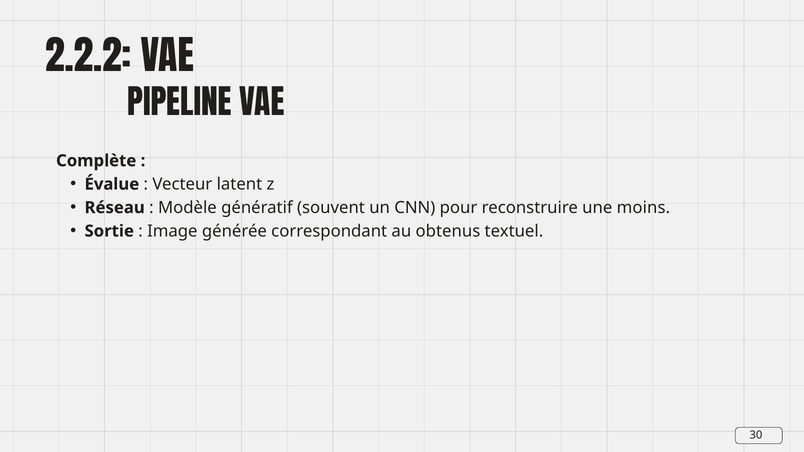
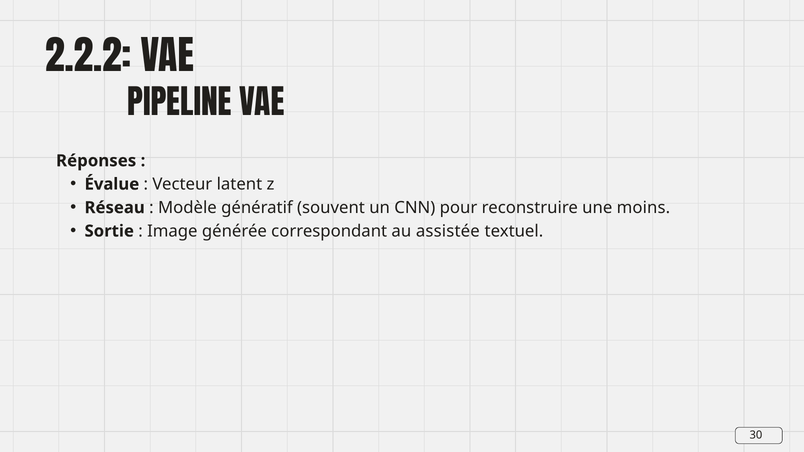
Complète: Complète -> Réponses
obtenus: obtenus -> assistée
